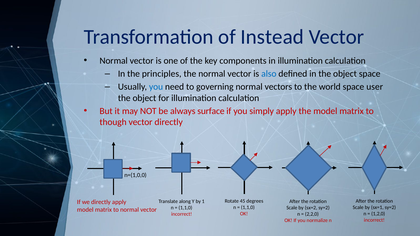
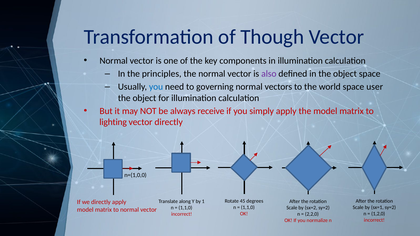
Instead: Instead -> Though
also colour: blue -> purple
surface: surface -> receive
though: though -> lighting
